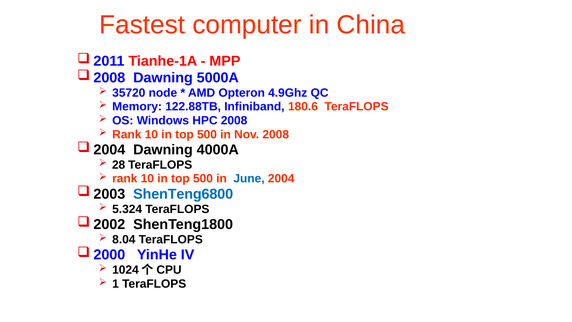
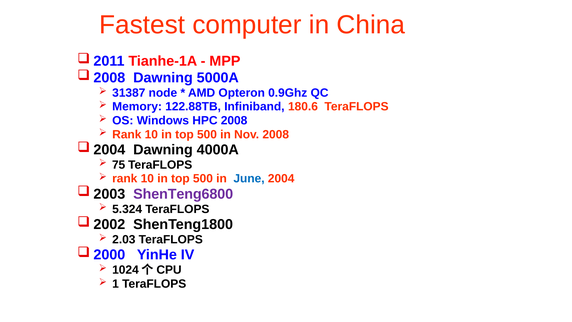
35720: 35720 -> 31387
4.9Ghz: 4.9Ghz -> 0.9Ghz
28: 28 -> 75
ShenTeng6800 colour: blue -> purple
8.04: 8.04 -> 2.03
